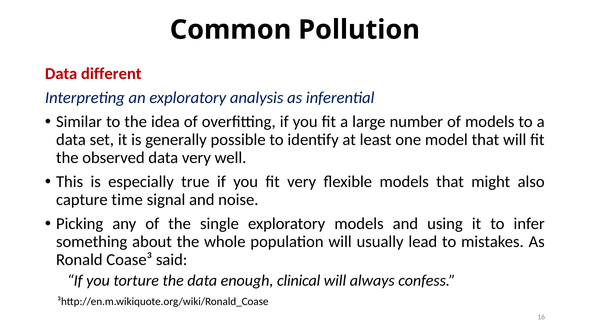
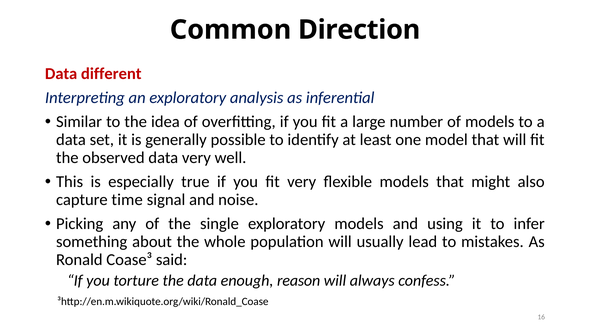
Pollution: Pollution -> Direction
clinical: clinical -> reason
